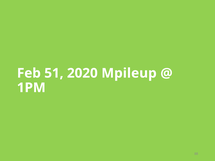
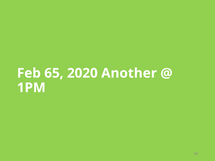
51: 51 -> 65
Mpileup: Mpileup -> Another
